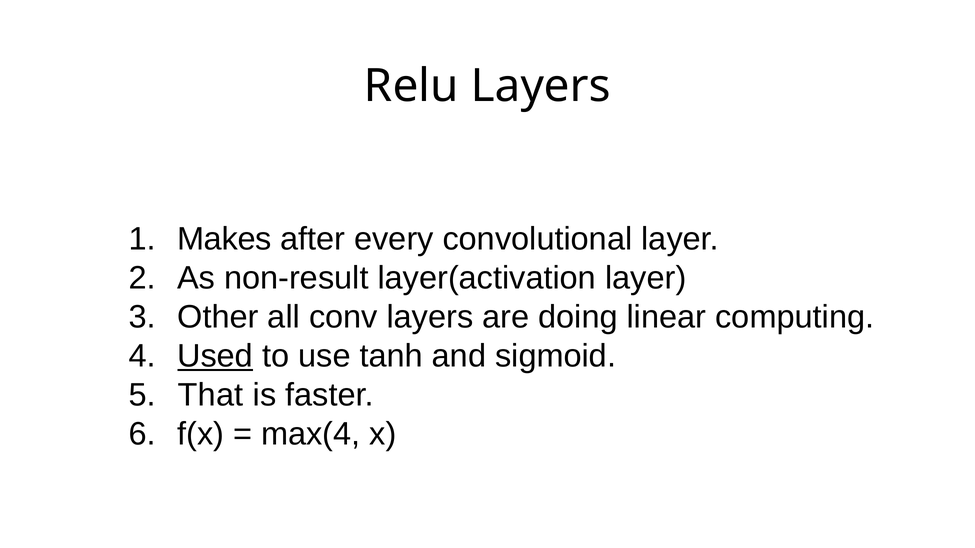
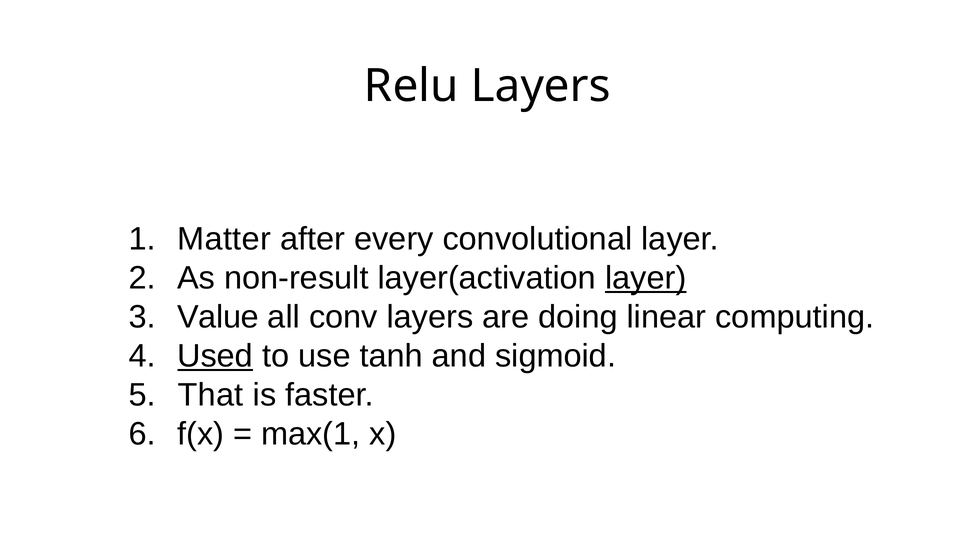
Makes: Makes -> Matter
layer at (646, 278) underline: none -> present
Other: Other -> Value
max(4: max(4 -> max(1
